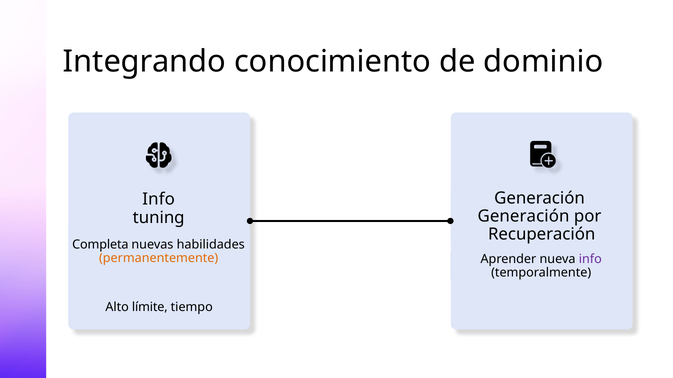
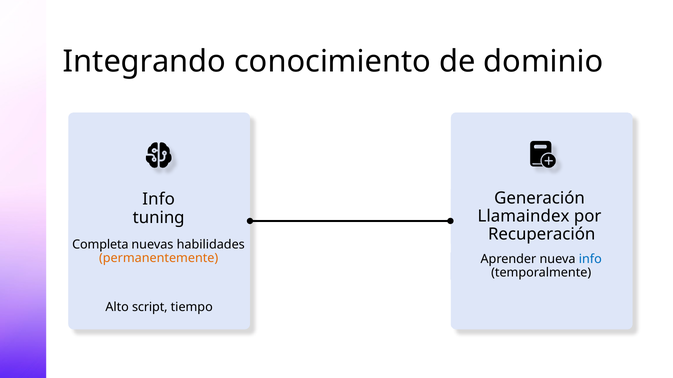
Generación at (523, 217): Generación -> Llamaindex
info at (590, 260) colour: purple -> blue
límite: límite -> script
